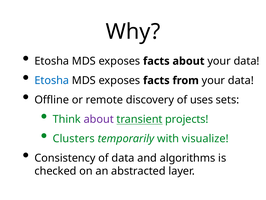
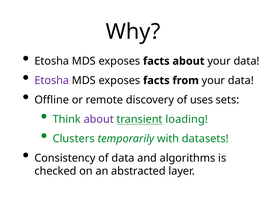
Etosha at (52, 80) colour: blue -> purple
projects: projects -> loading
visualize: visualize -> datasets
